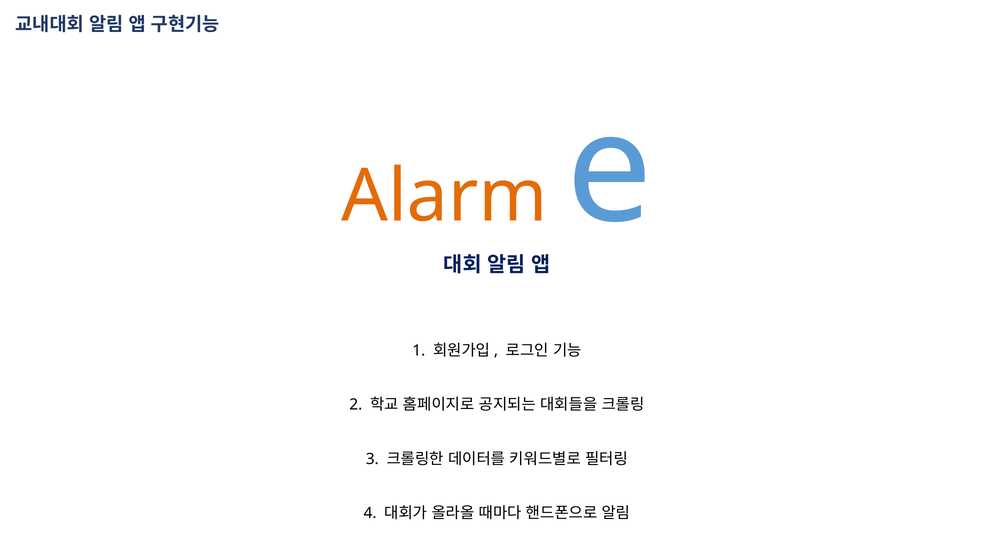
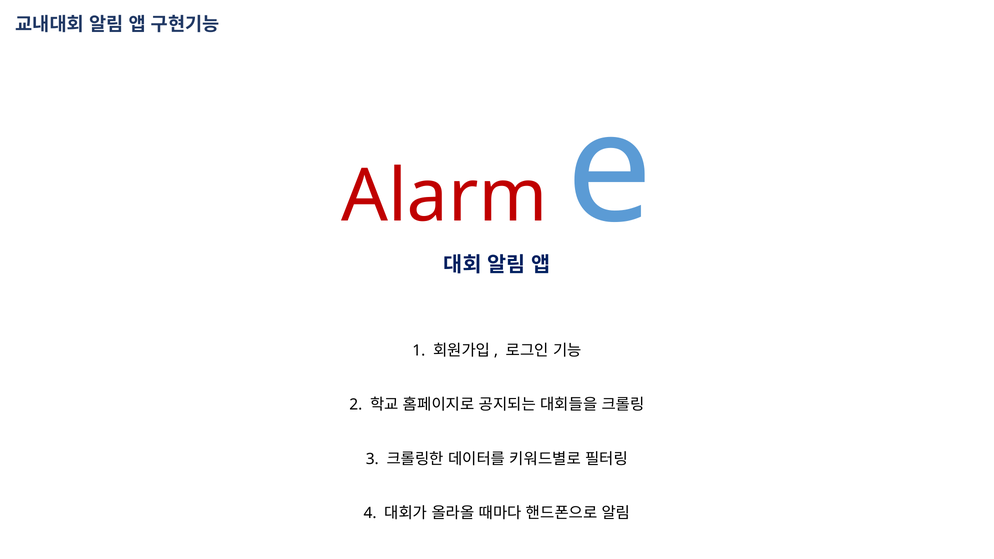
Alarm colour: orange -> red
